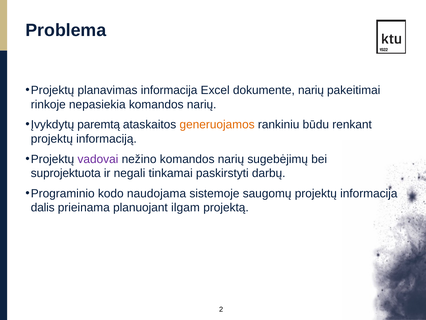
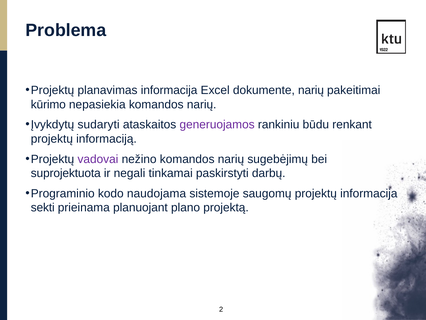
rinkoje: rinkoje -> kūrimo
paremtą: paremtą -> sudaryti
generuojamos colour: orange -> purple
dalis: dalis -> sekti
ilgam: ilgam -> plano
